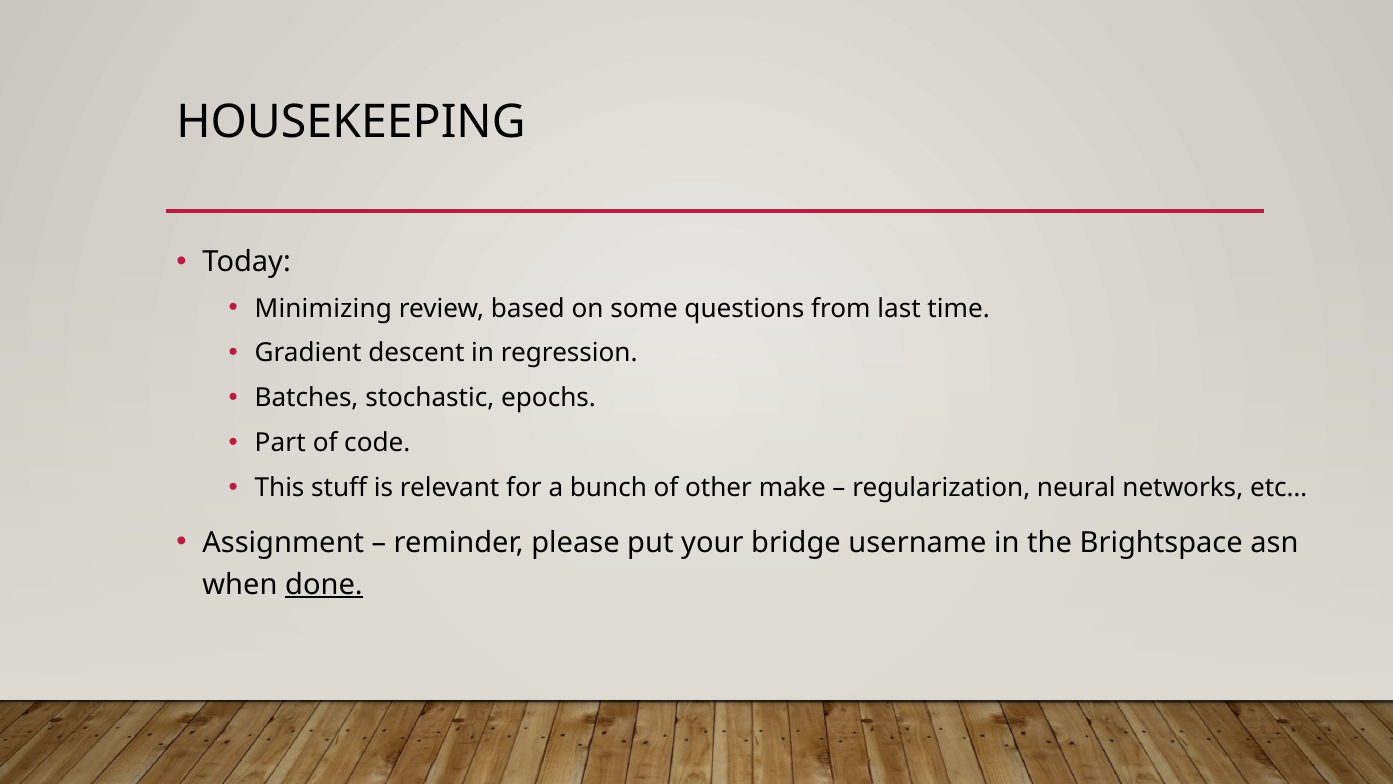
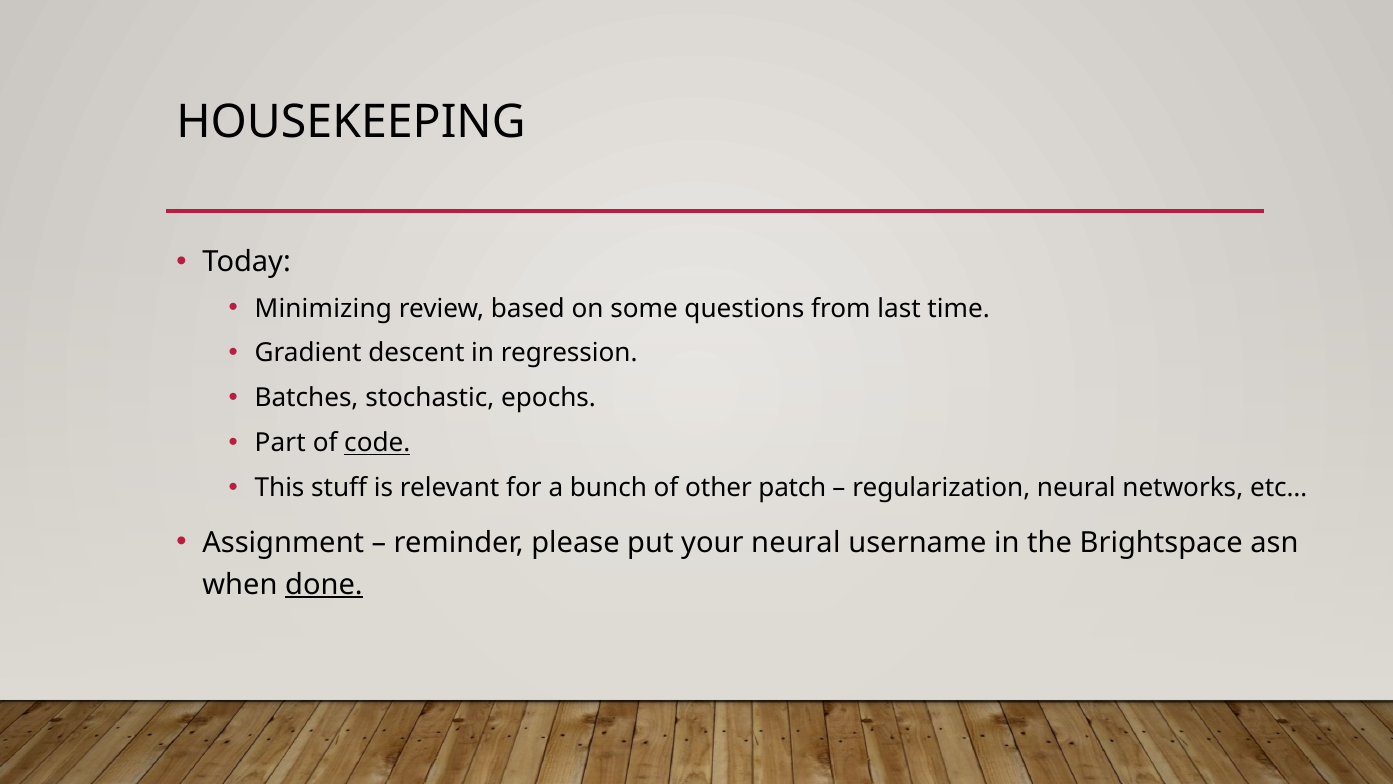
code underline: none -> present
make: make -> patch
your bridge: bridge -> neural
